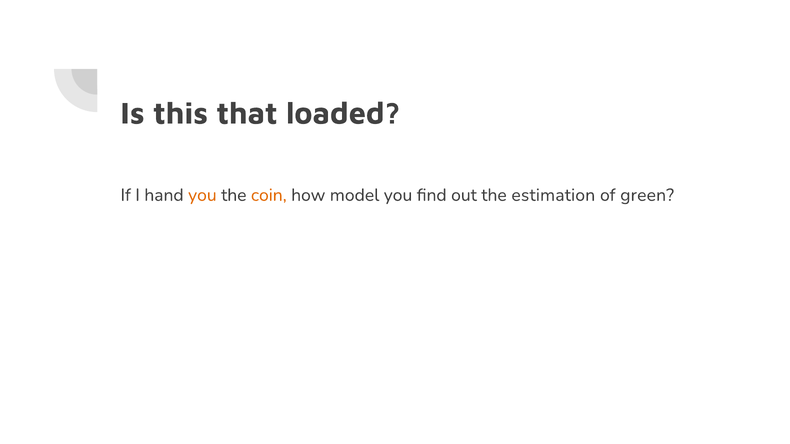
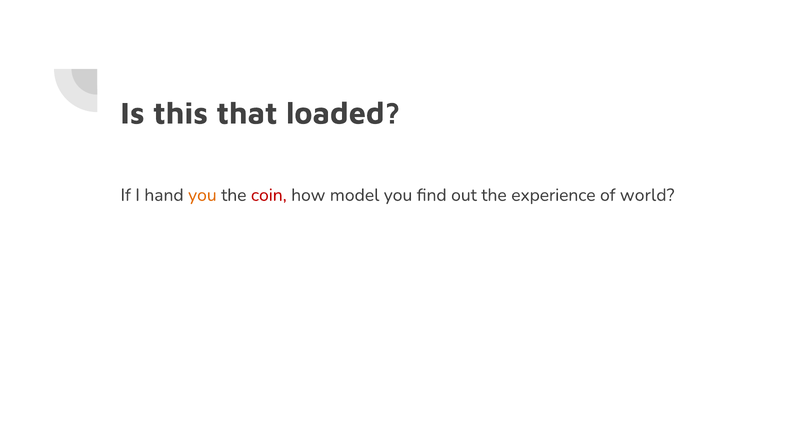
coin colour: orange -> red
estimation: estimation -> experience
green: green -> world
